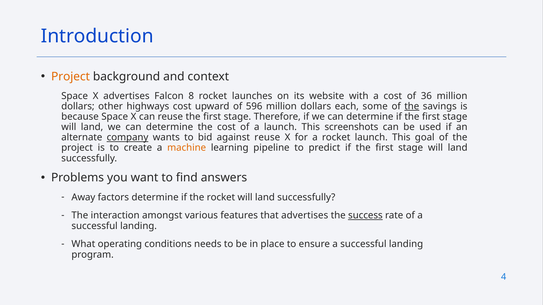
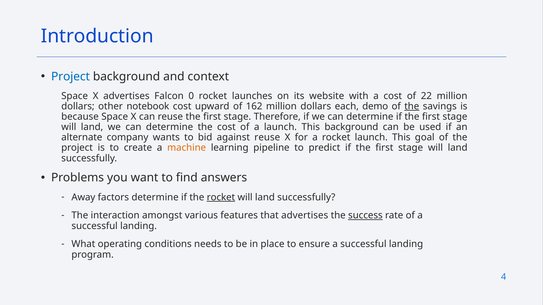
Project at (71, 77) colour: orange -> blue
8: 8 -> 0
36: 36 -> 22
highways: highways -> notebook
596: 596 -> 162
some: some -> demo
This screenshots: screenshots -> background
company underline: present -> none
rocket at (221, 197) underline: none -> present
